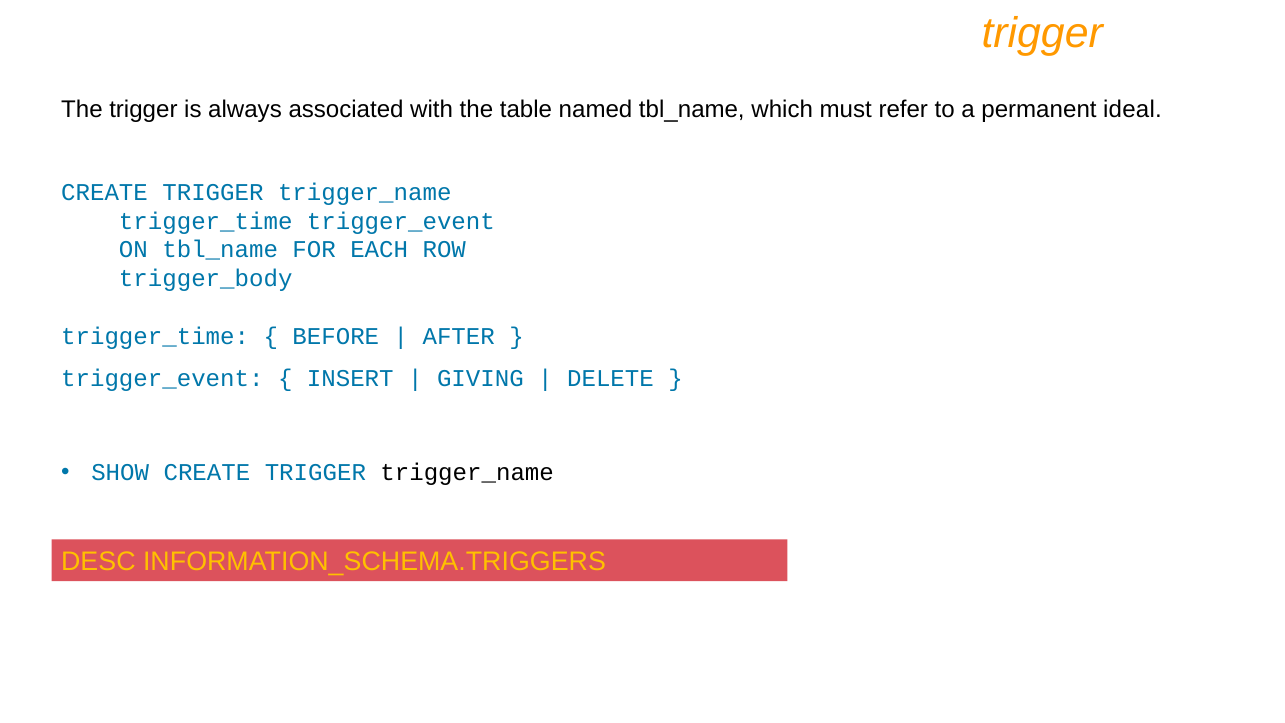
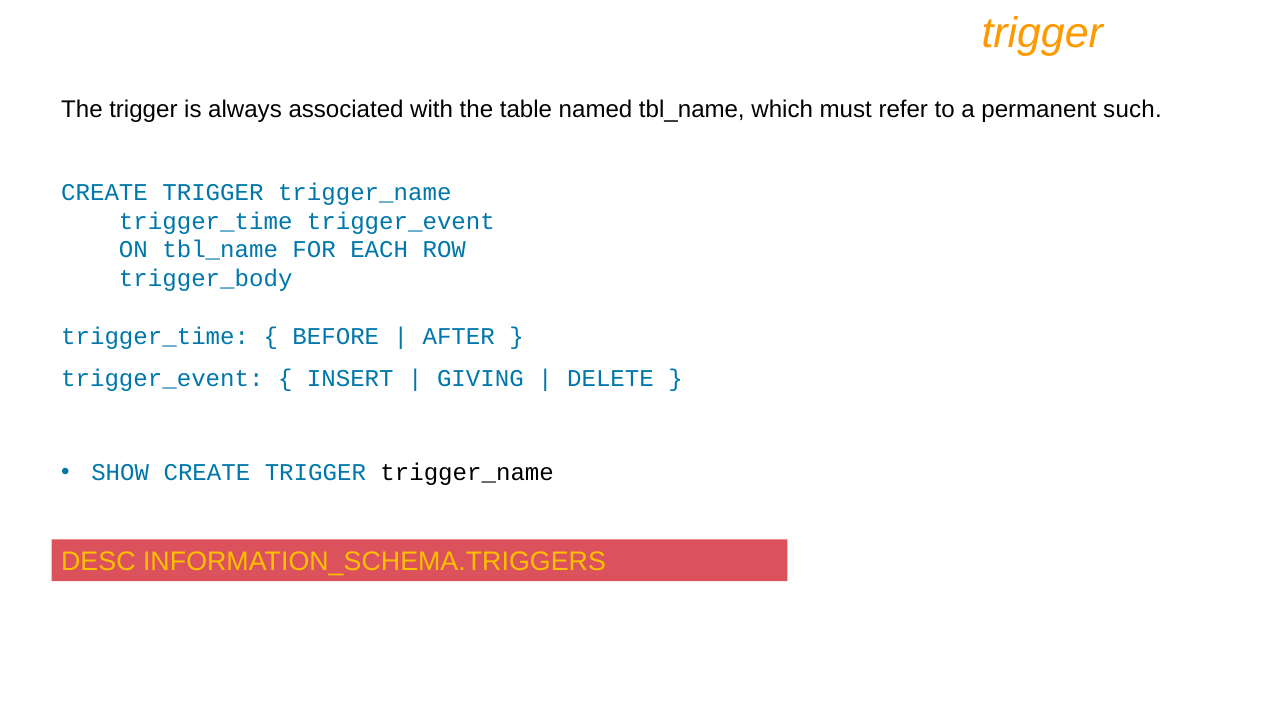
ideal: ideal -> such
